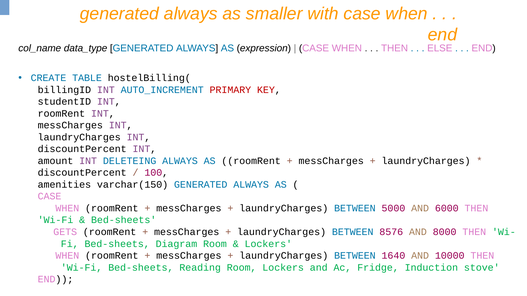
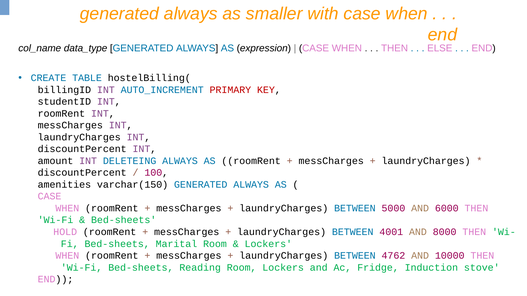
GETS: GETS -> HOLD
8576: 8576 -> 4001
Diagram: Diagram -> Marital
1640: 1640 -> 4762
